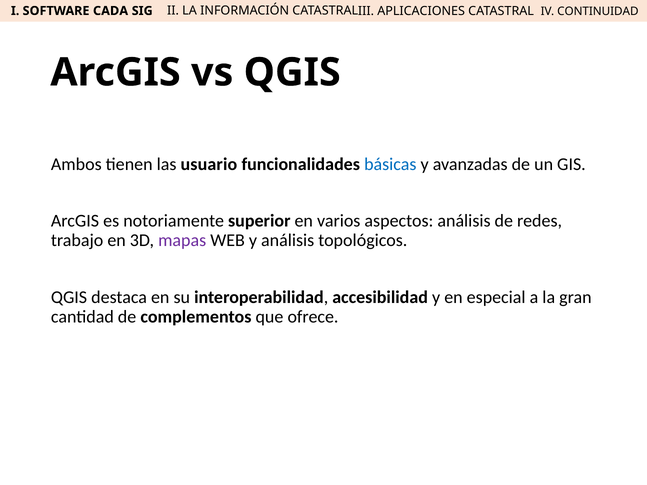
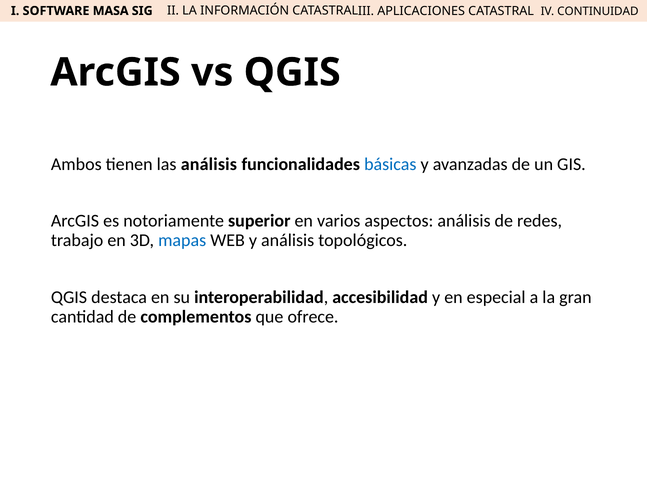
CADA: CADA -> MASA
las usuario: usuario -> análisis
mapas colour: purple -> blue
